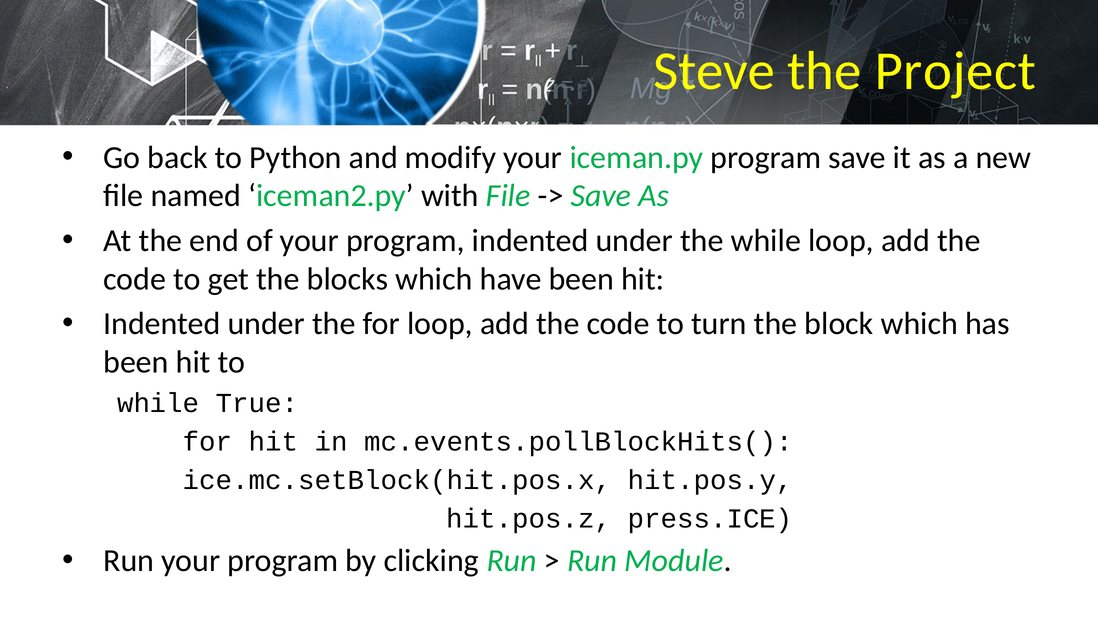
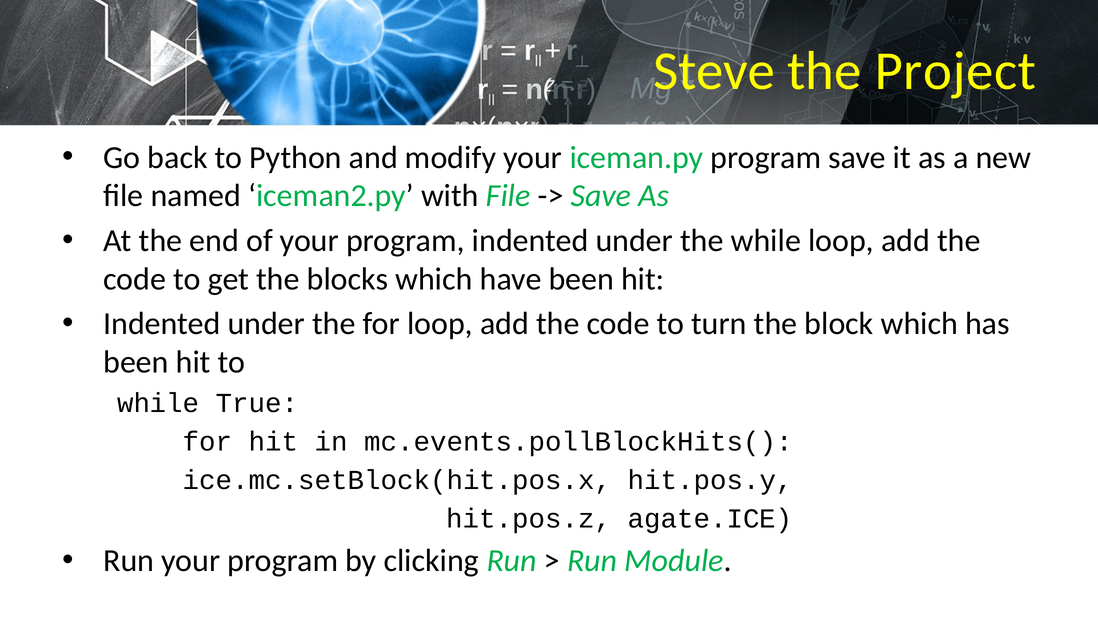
press.ICE: press.ICE -> agate.ICE
